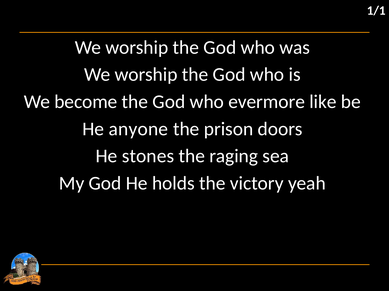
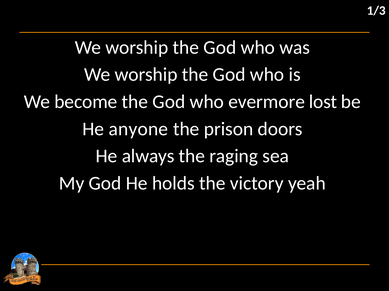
1/1: 1/1 -> 1/3
like: like -> lost
stones: stones -> always
